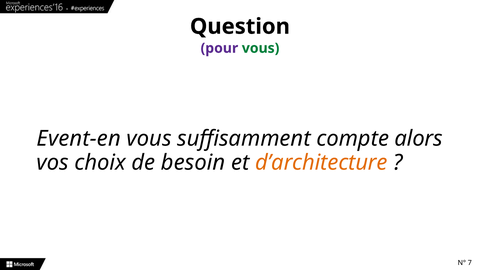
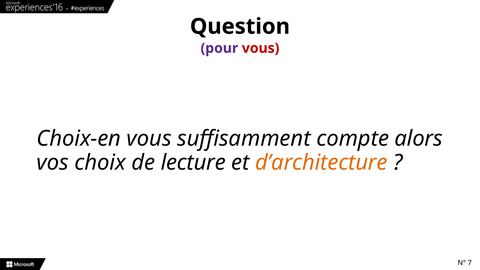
vous at (261, 48) colour: green -> red
Event-en: Event-en -> Choix-en
besoin: besoin -> lecture
